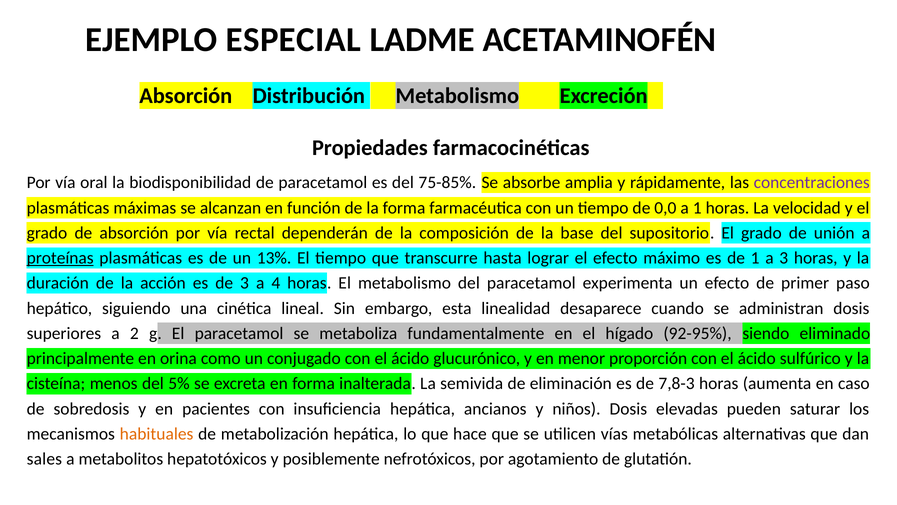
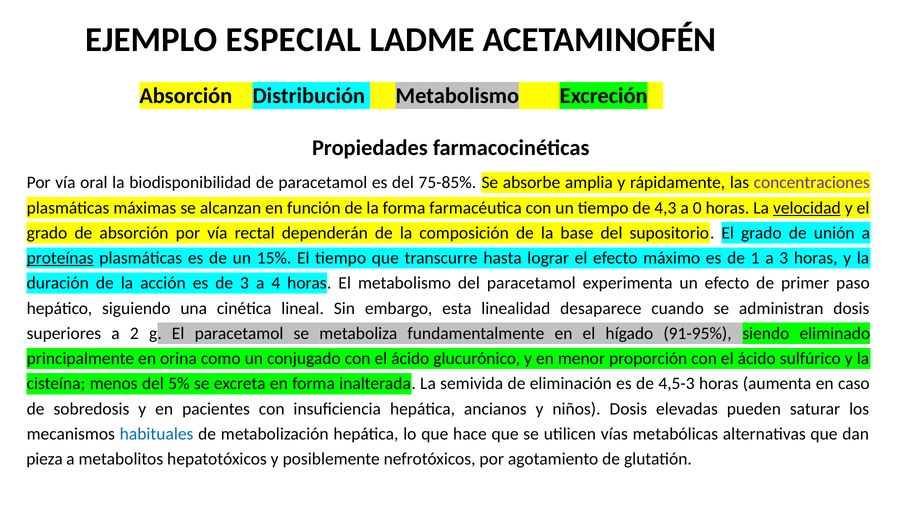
0,0: 0,0 -> 4,3
a 1: 1 -> 0
velocidad underline: none -> present
13%: 13% -> 15%
92-95%: 92-95% -> 91-95%
7,8-3: 7,8-3 -> 4,5-3
habituales colour: orange -> blue
sales: sales -> pieza
